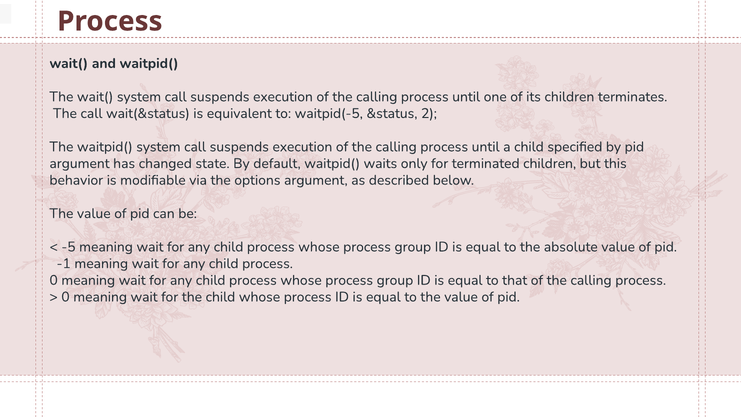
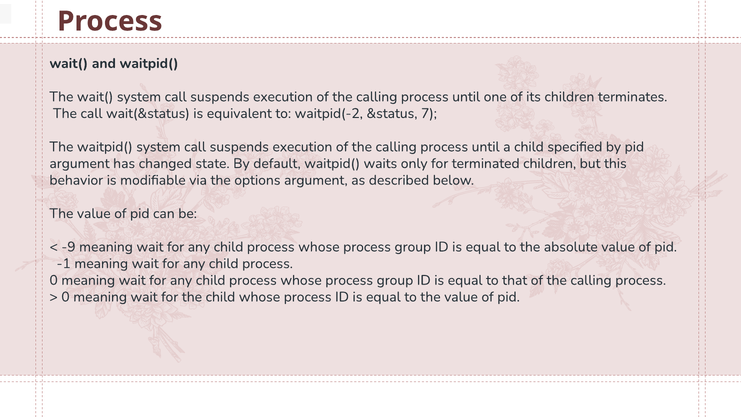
waitpid(-5: waitpid(-5 -> waitpid(-2
2: 2 -> 7
-5: -5 -> -9
